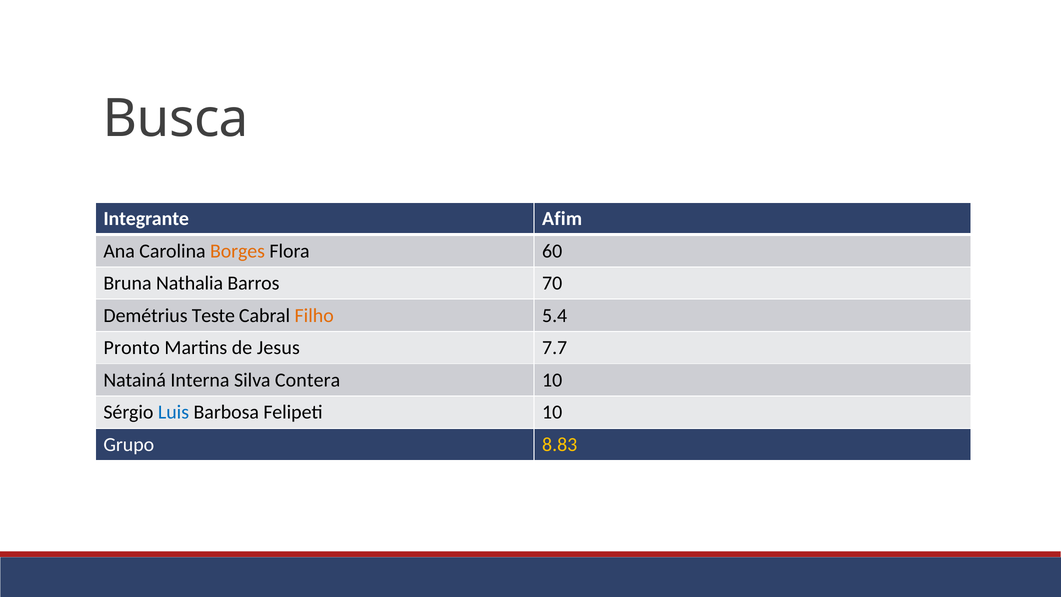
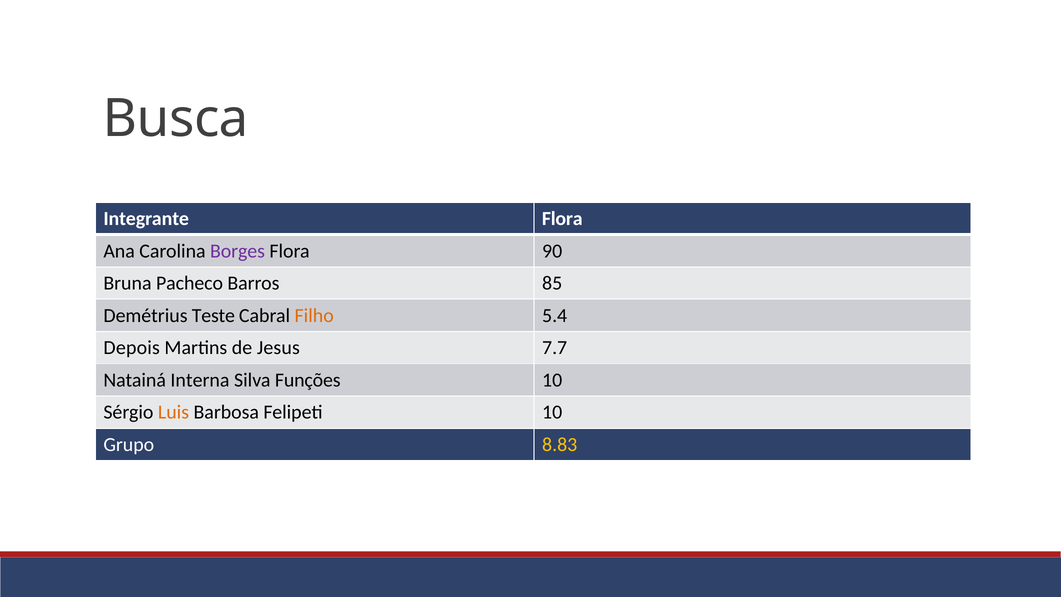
Integrante Afim: Afim -> Flora
Borges colour: orange -> purple
60: 60 -> 90
Nathalia: Nathalia -> Pacheco
70: 70 -> 85
Pronto: Pronto -> Depois
Contera: Contera -> Funções
Luis colour: blue -> orange
